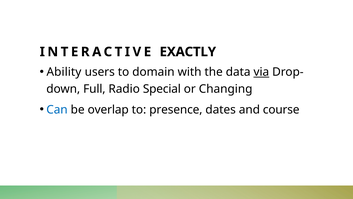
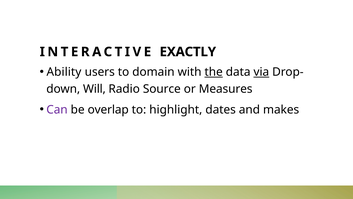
the underline: none -> present
Full: Full -> Will
Special: Special -> Source
Changing: Changing -> Measures
Can colour: blue -> purple
presence: presence -> highlight
course: course -> makes
